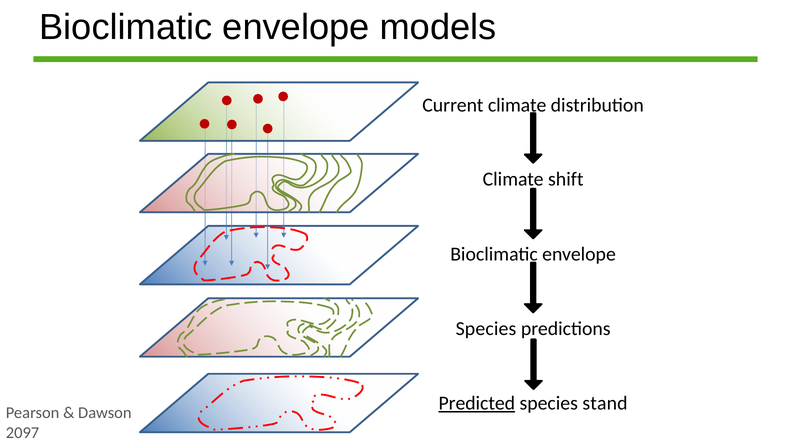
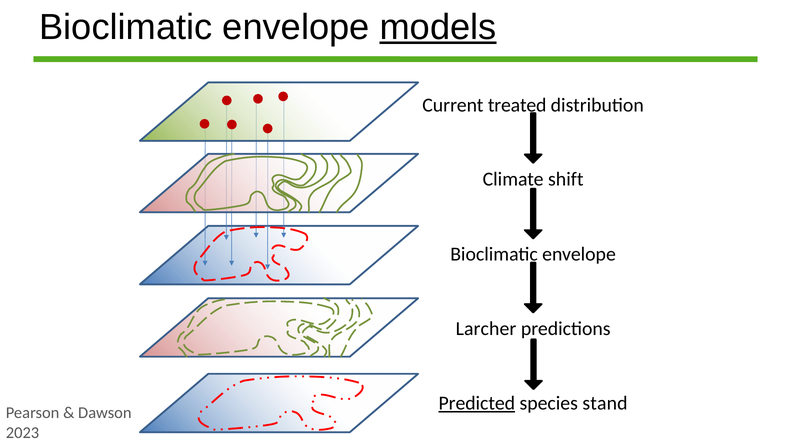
models underline: none -> present
Current climate: climate -> treated
Species at (486, 329): Species -> Larcher
2097: 2097 -> 2023
